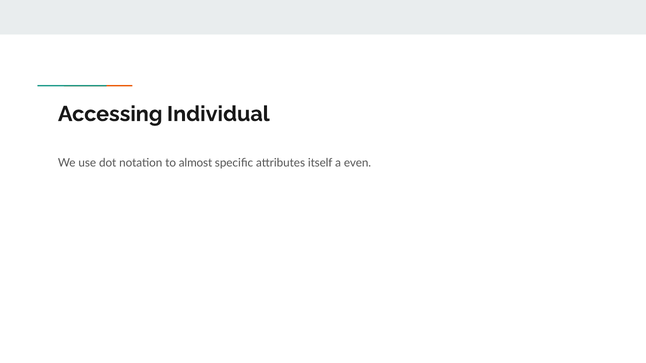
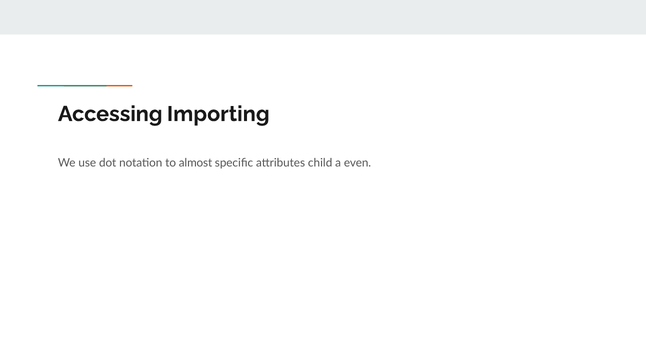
Individual: Individual -> Importing
itself: itself -> child
